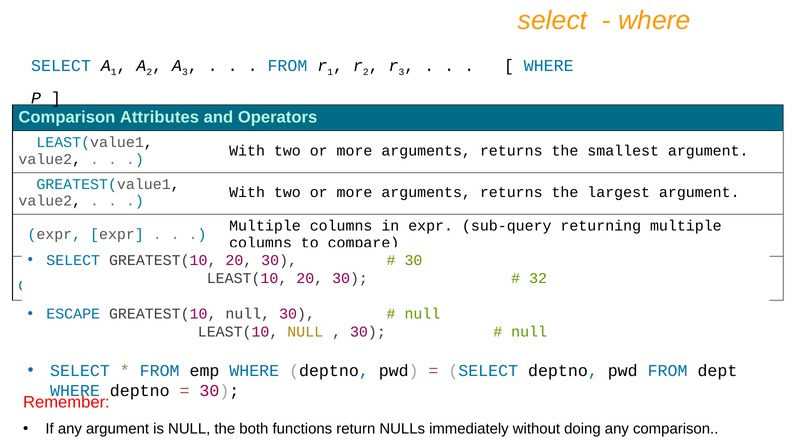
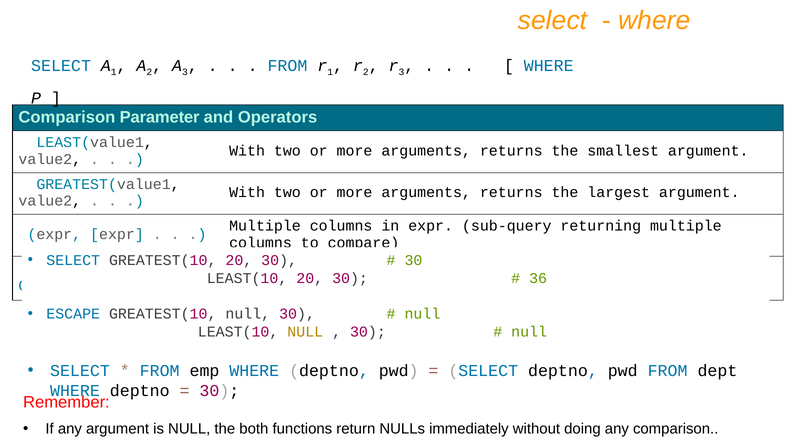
Attributes: Attributes -> Parameter
32: 32 -> 36
